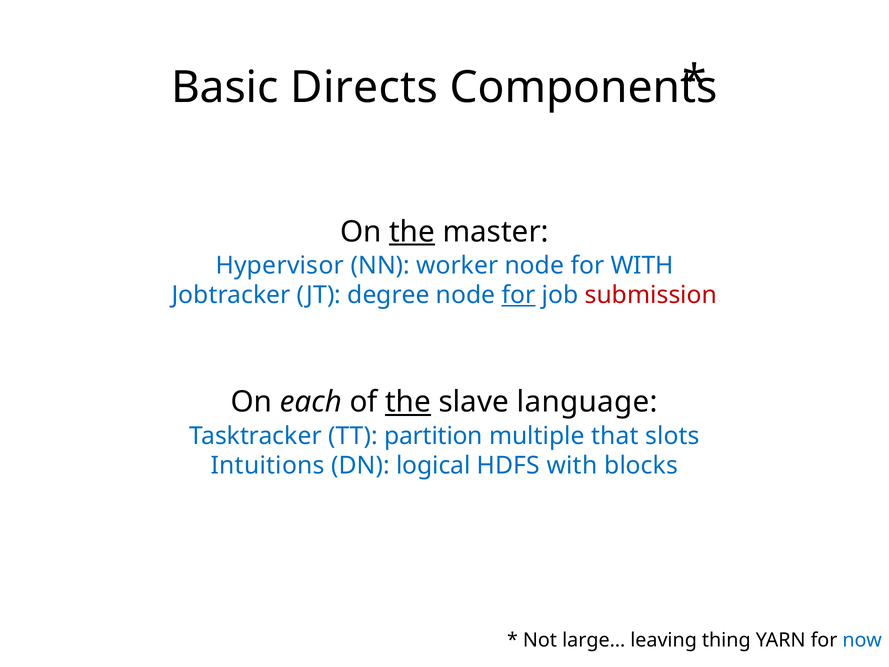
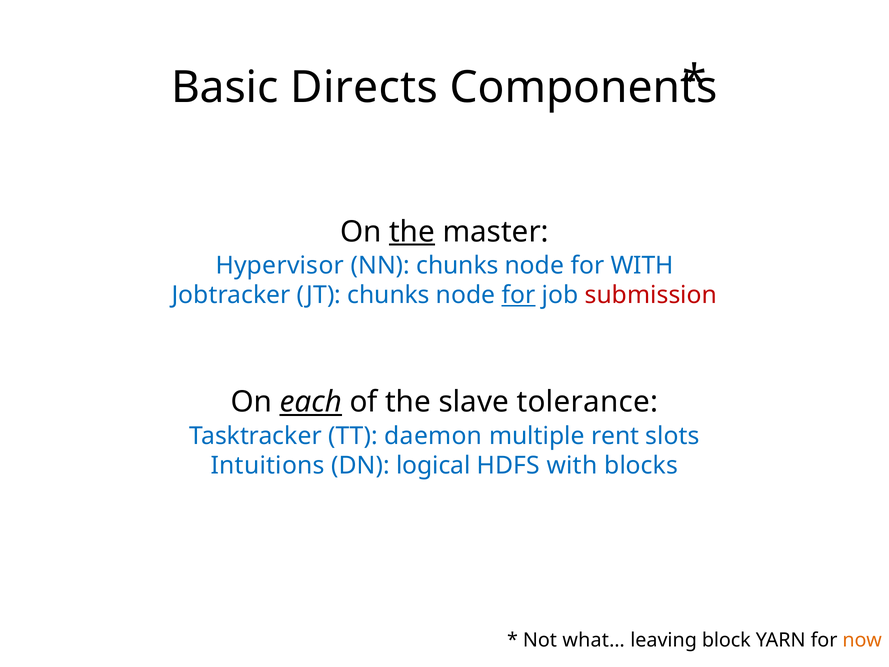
NN worker: worker -> chunks
JT degree: degree -> chunks
each underline: none -> present
the at (408, 402) underline: present -> none
language: language -> tolerance
partition: partition -> daemon
that: that -> rent
large…: large… -> what…
thing: thing -> block
now colour: blue -> orange
